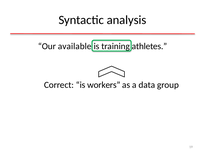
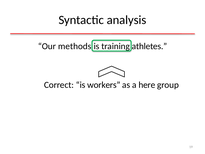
available: available -> methods
data: data -> here
